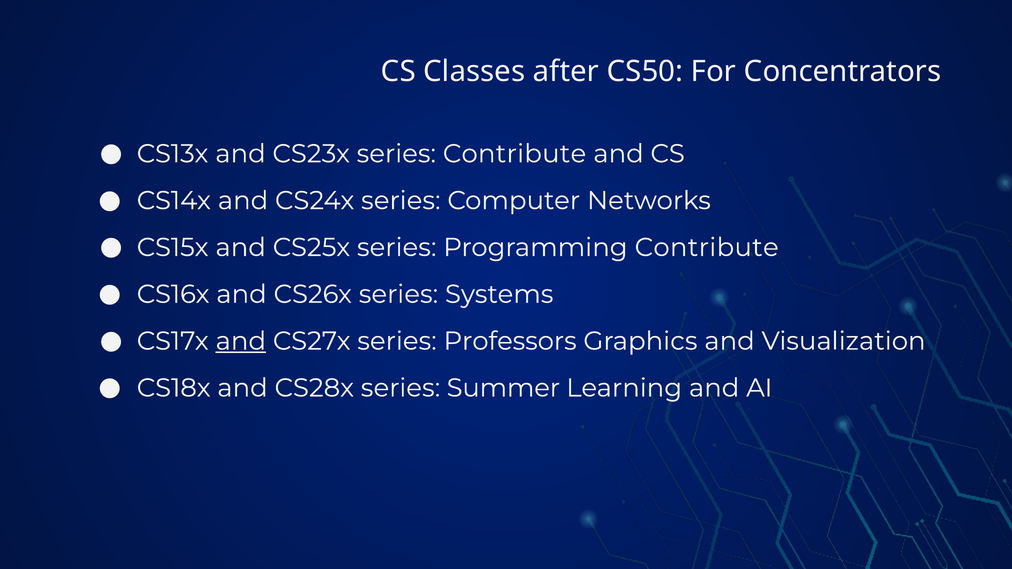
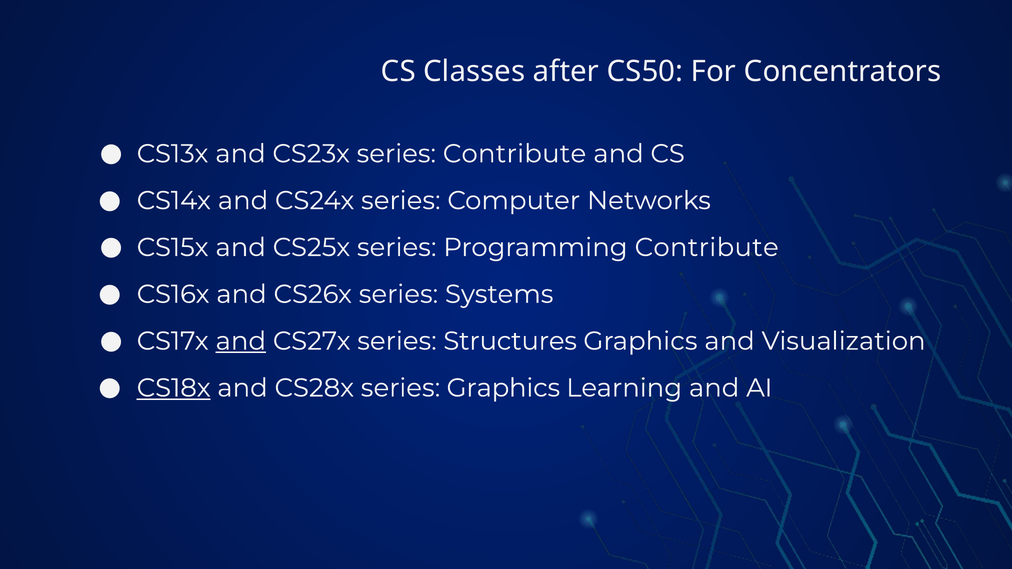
Professors: Professors -> Structures
CS18x underline: none -> present
series Summer: Summer -> Graphics
